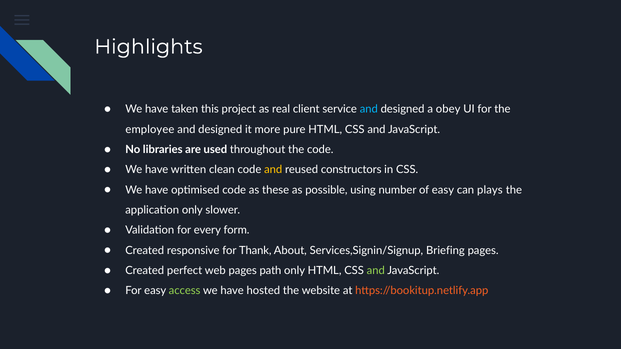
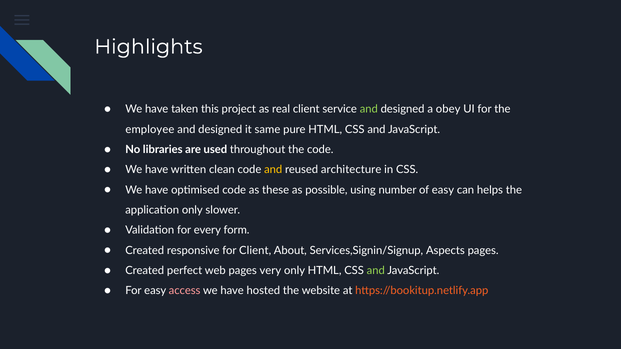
and at (369, 109) colour: light blue -> light green
more: more -> same
constructors: constructors -> architecture
plays: plays -> helps
for Thank: Thank -> Client
Briefing: Briefing -> Aspects
path: path -> very
access colour: light green -> pink
